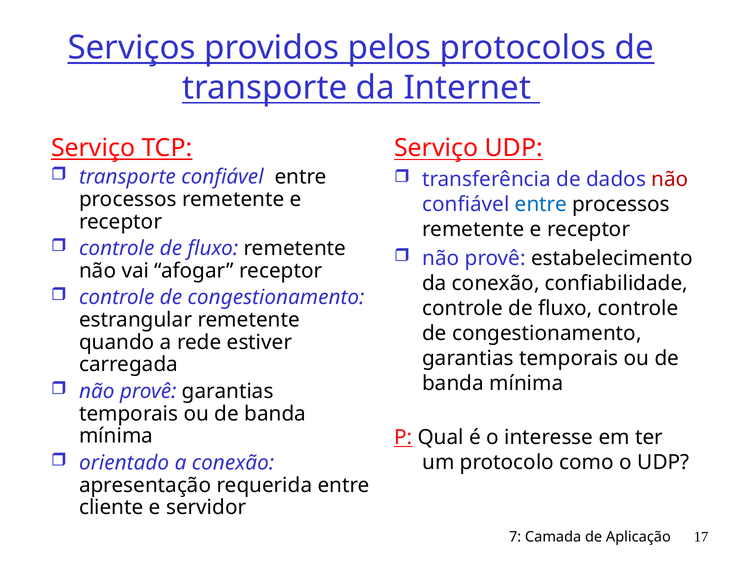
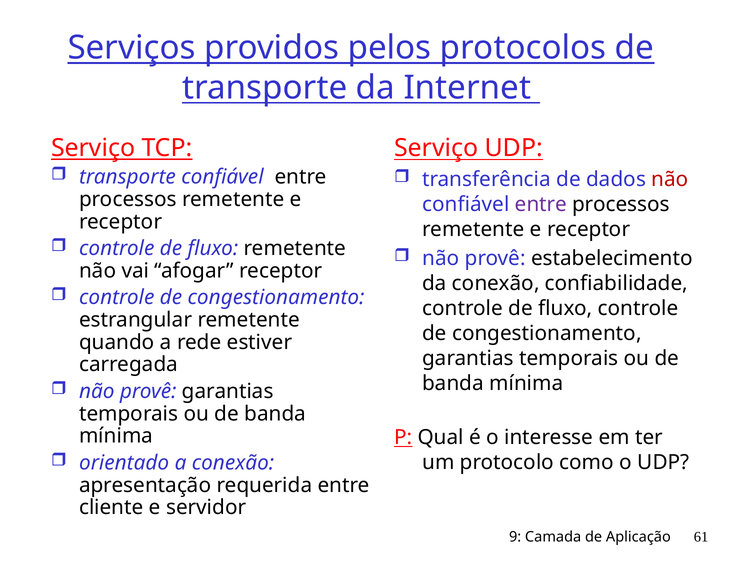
entre at (541, 204) colour: blue -> purple
7: 7 -> 9
17: 17 -> 61
